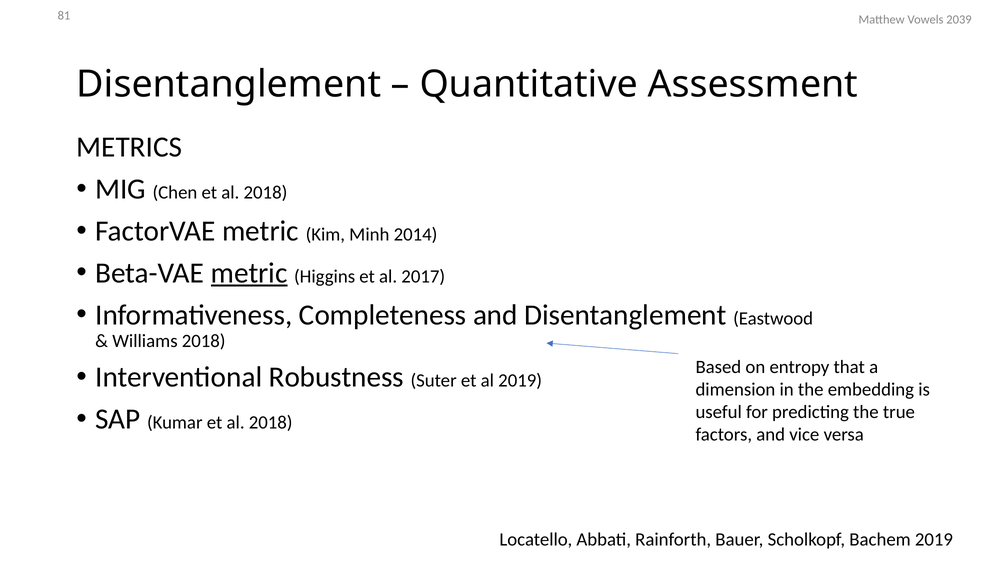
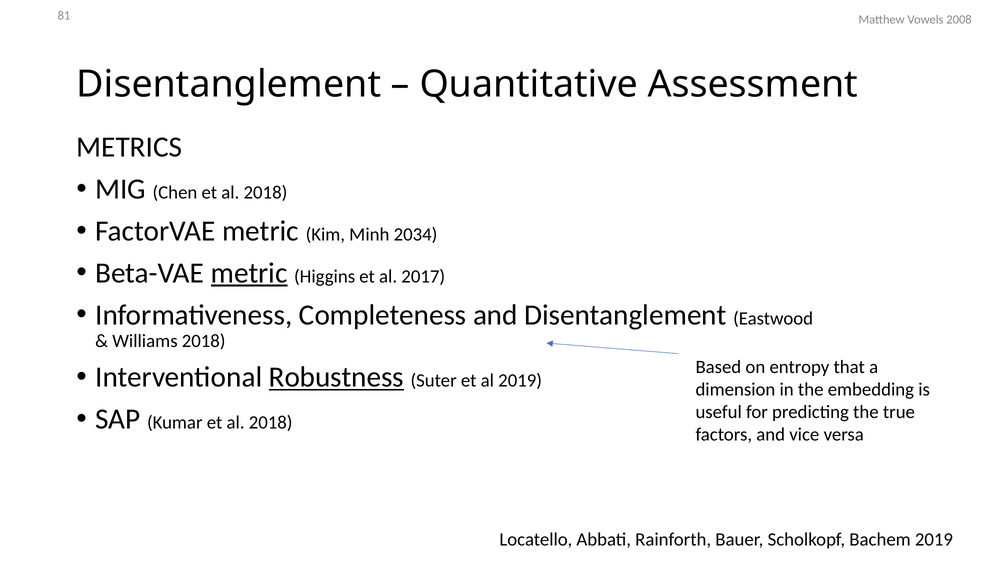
2039: 2039 -> 2008
2014: 2014 -> 2034
Robustness underline: none -> present
